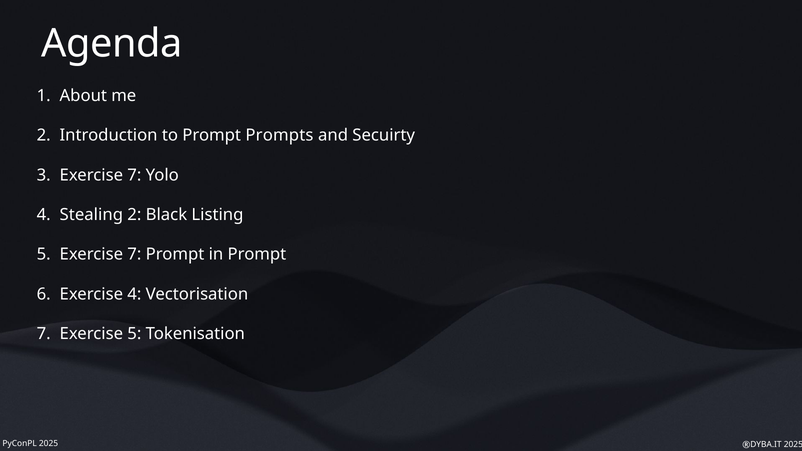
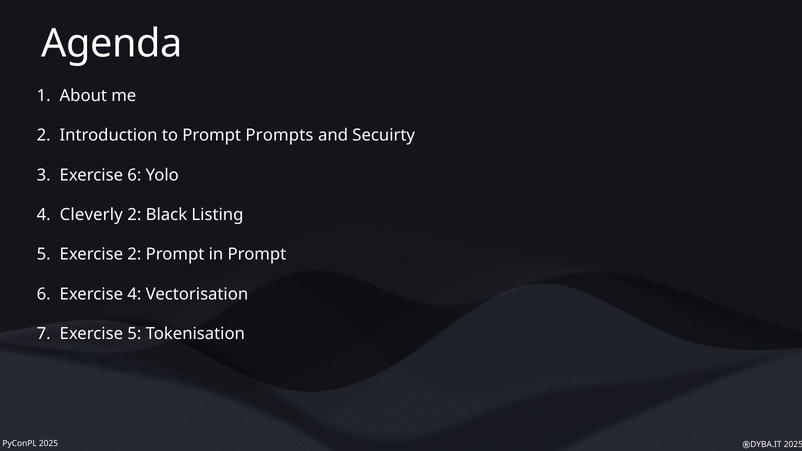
3 Exercise 7: 7 -> 6
Stealing: Stealing -> Cleverly
5 Exercise 7: 7 -> 2
